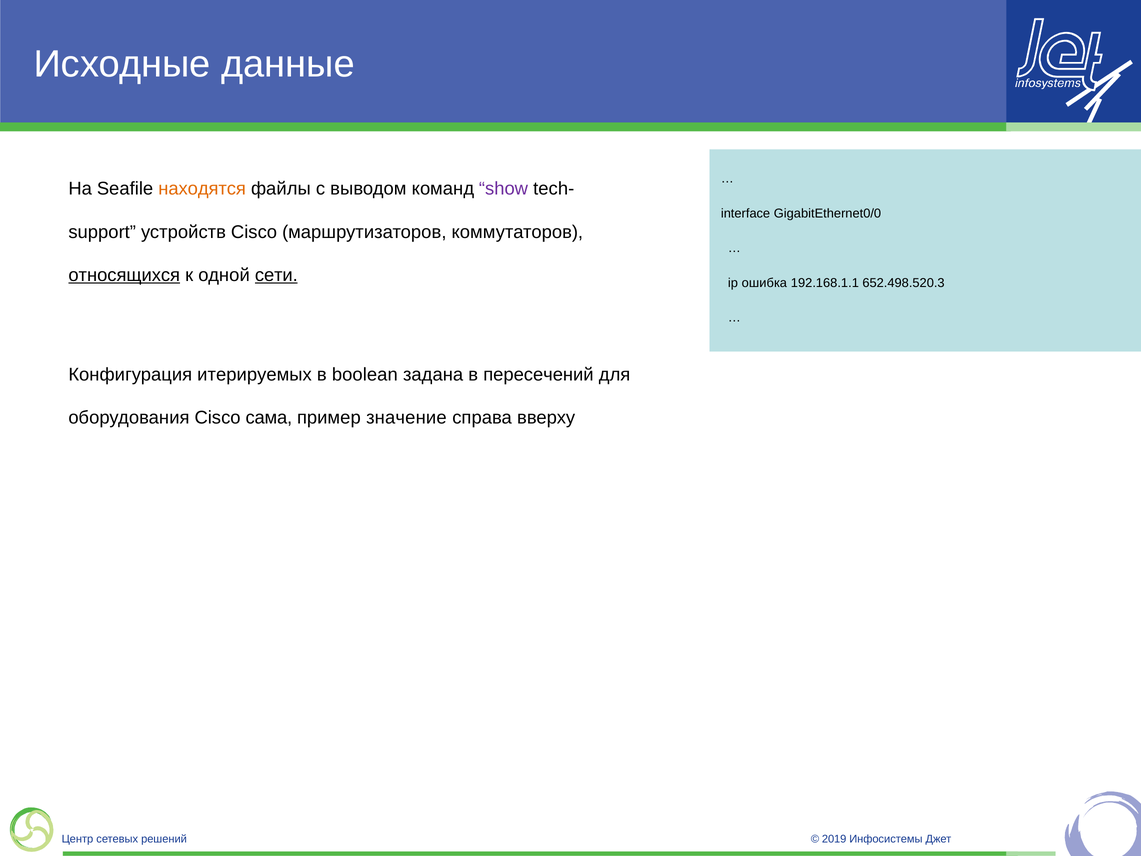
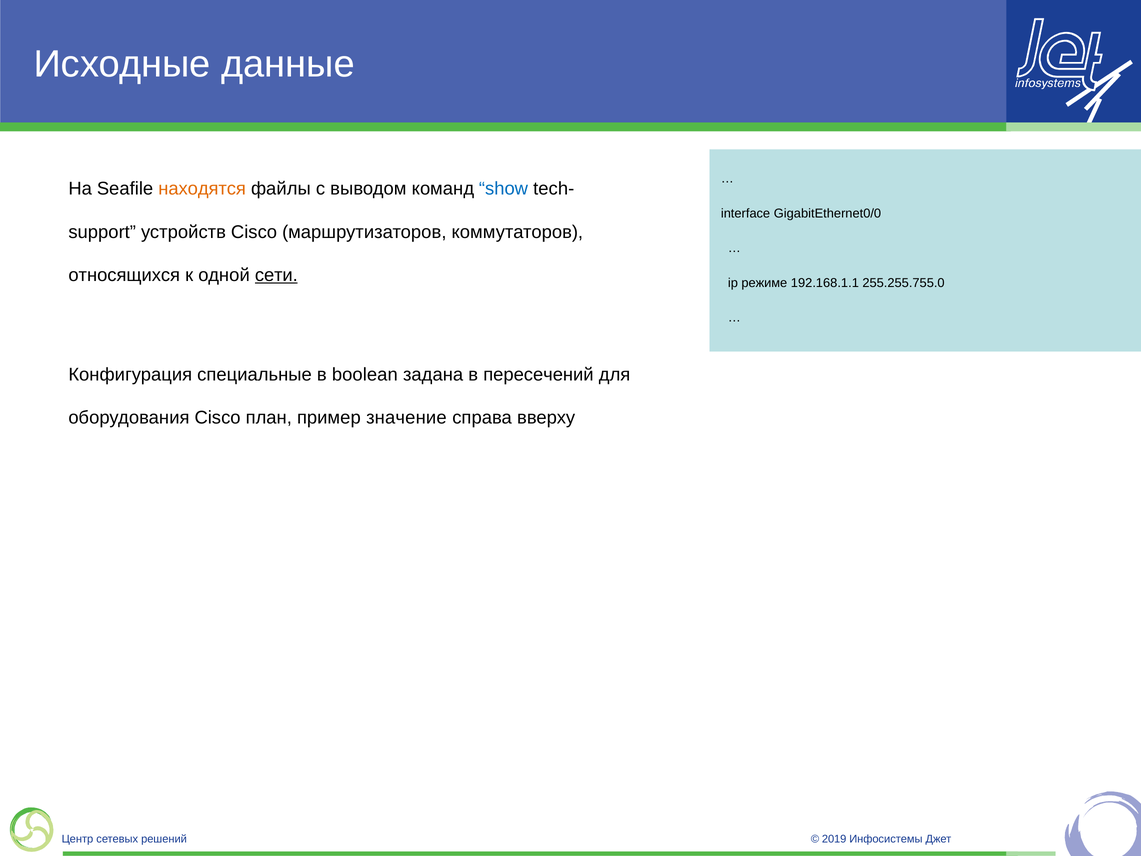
show colour: purple -> blue
относящихся underline: present -> none
ошибка: ошибка -> режиме
652.498.520.3: 652.498.520.3 -> 255.255.755.0
итерируемых: итерируемых -> специальные
сама: сама -> план
